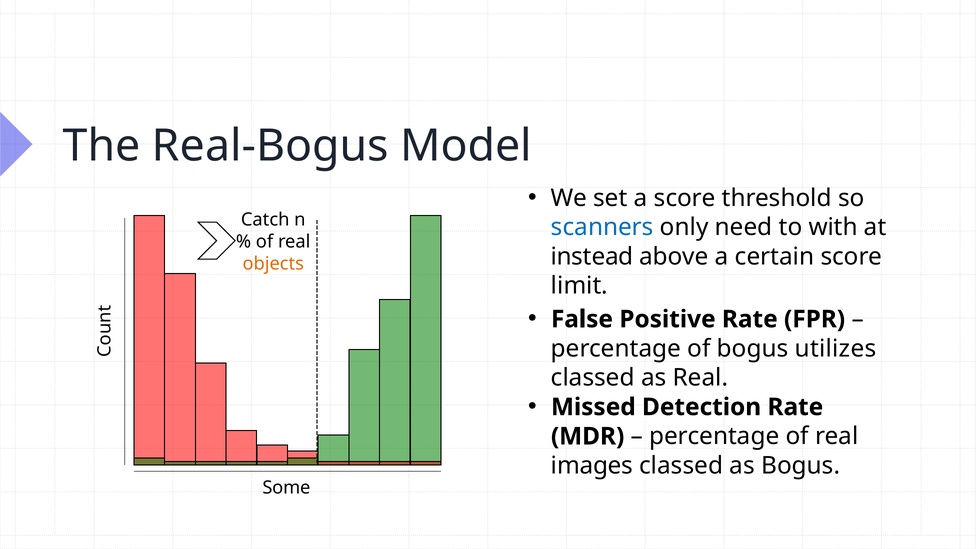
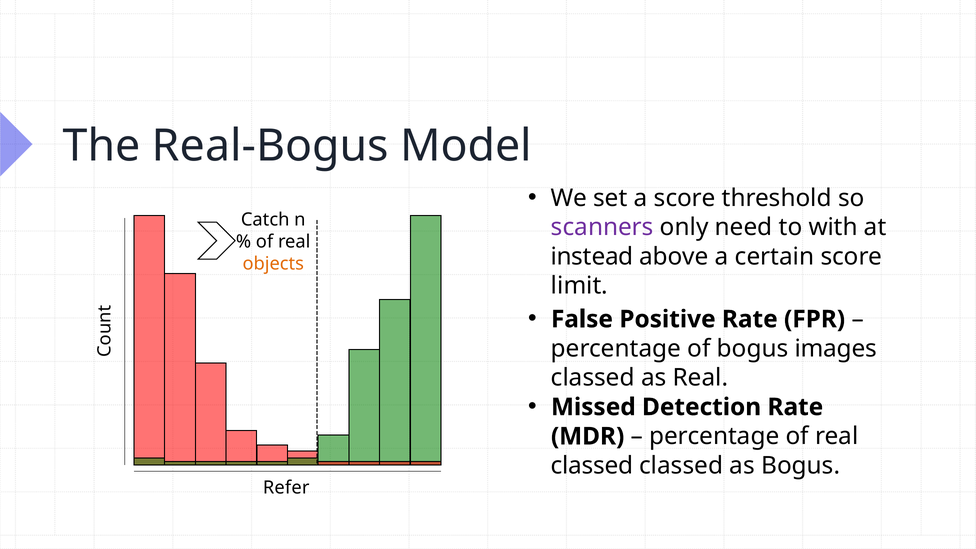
scanners colour: blue -> purple
utilizes: utilizes -> images
images at (592, 466): images -> classed
Some: Some -> Refer
